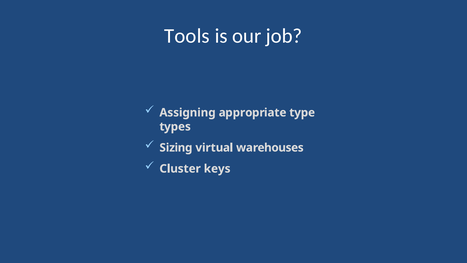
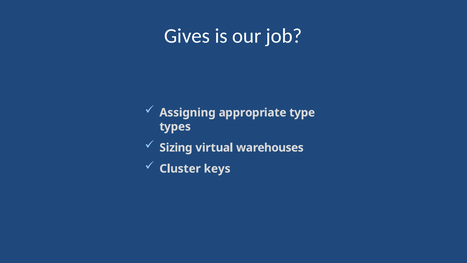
Tools: Tools -> Gives
